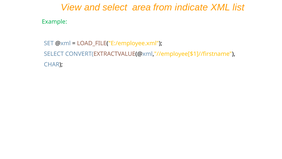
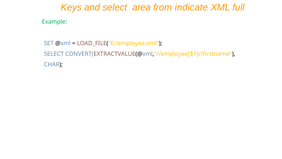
View: View -> Keys
list: list -> full
